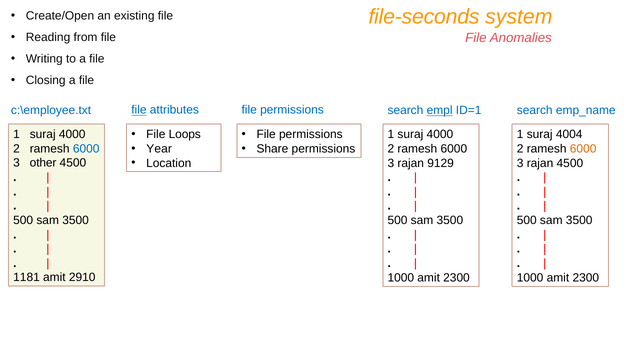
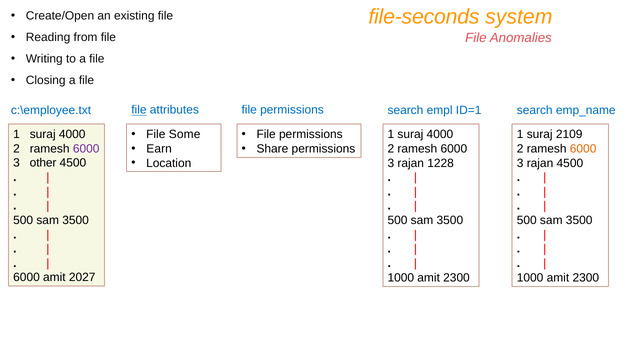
empl underline: present -> none
Loops: Loops -> Some
4004: 4004 -> 2109
Year: Year -> Earn
6000 at (86, 149) colour: blue -> purple
9129: 9129 -> 1228
1181 at (27, 278): 1181 -> 6000
2910: 2910 -> 2027
